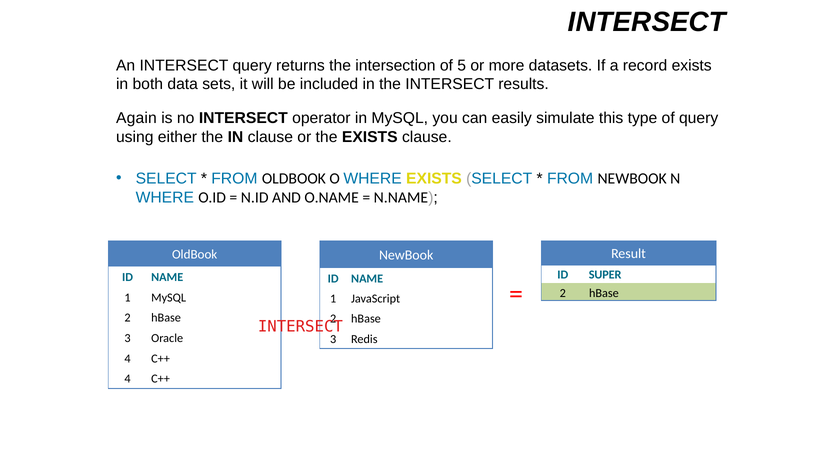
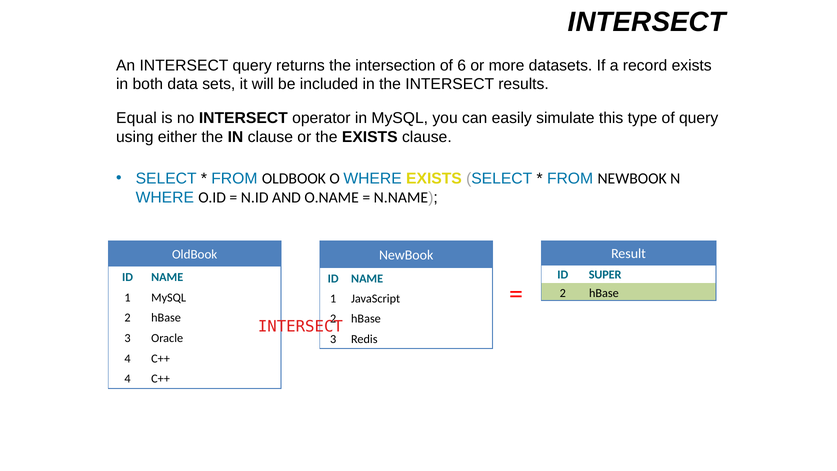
5: 5 -> 6
Again: Again -> Equal
